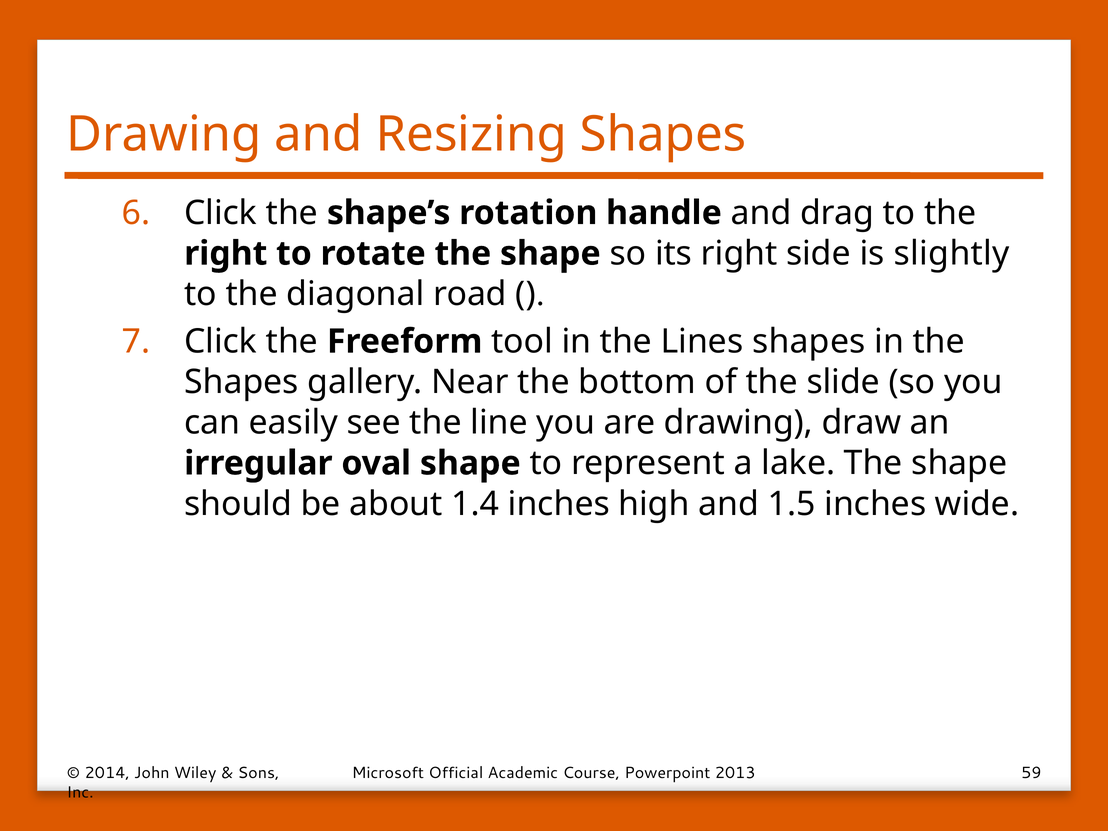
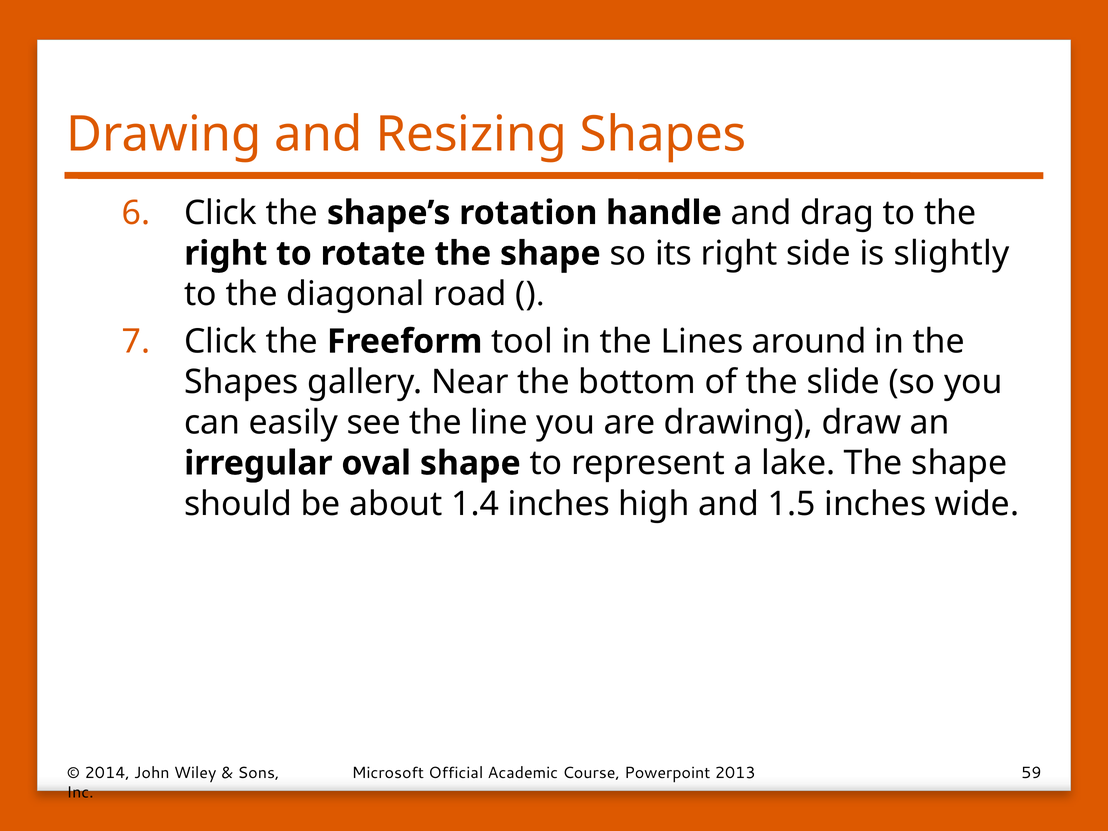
Lines shapes: shapes -> around
